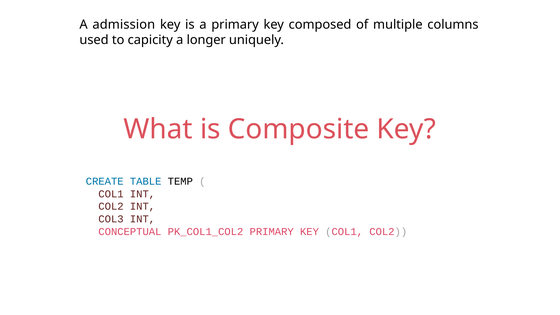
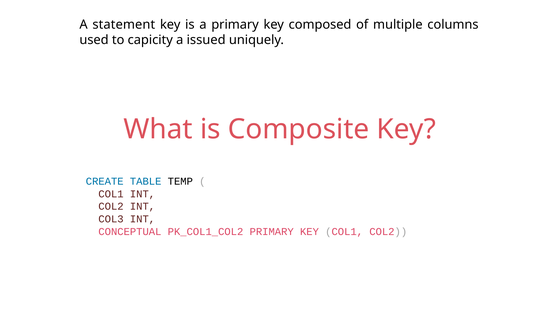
admission: admission -> statement
longer: longer -> issued
